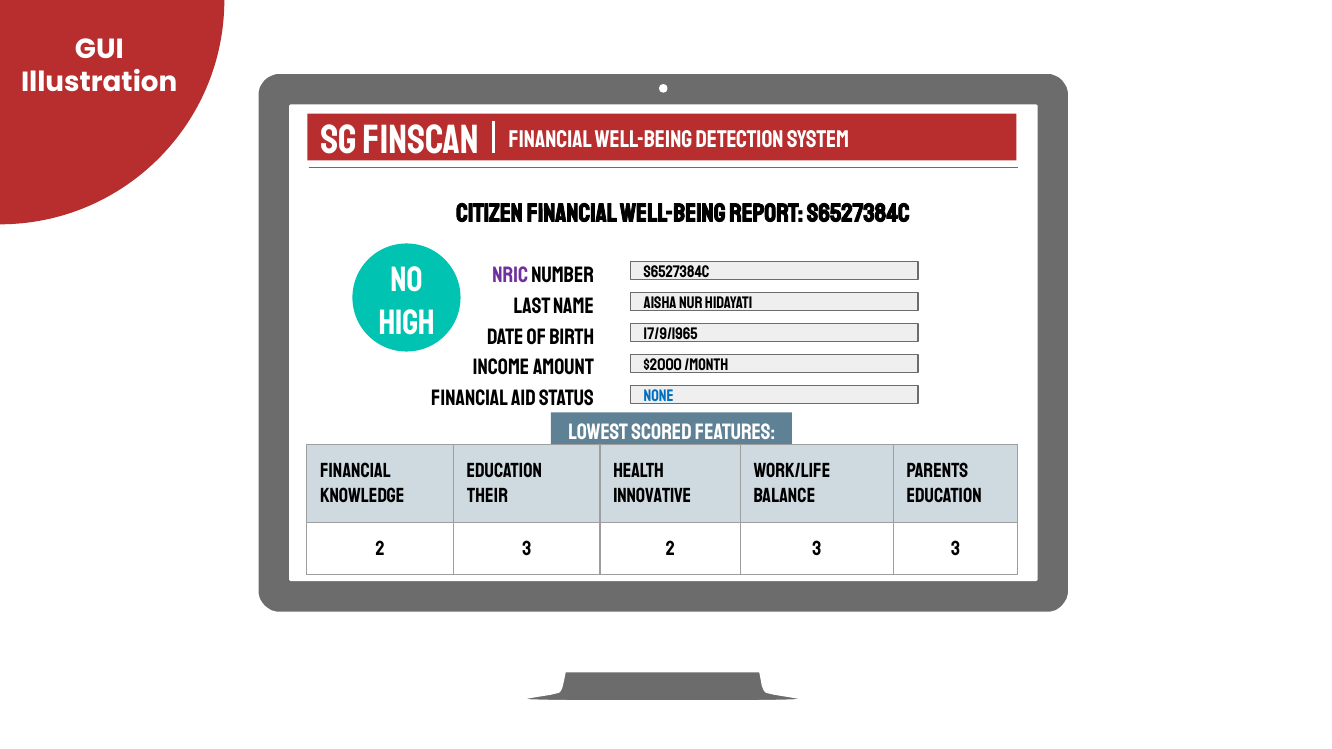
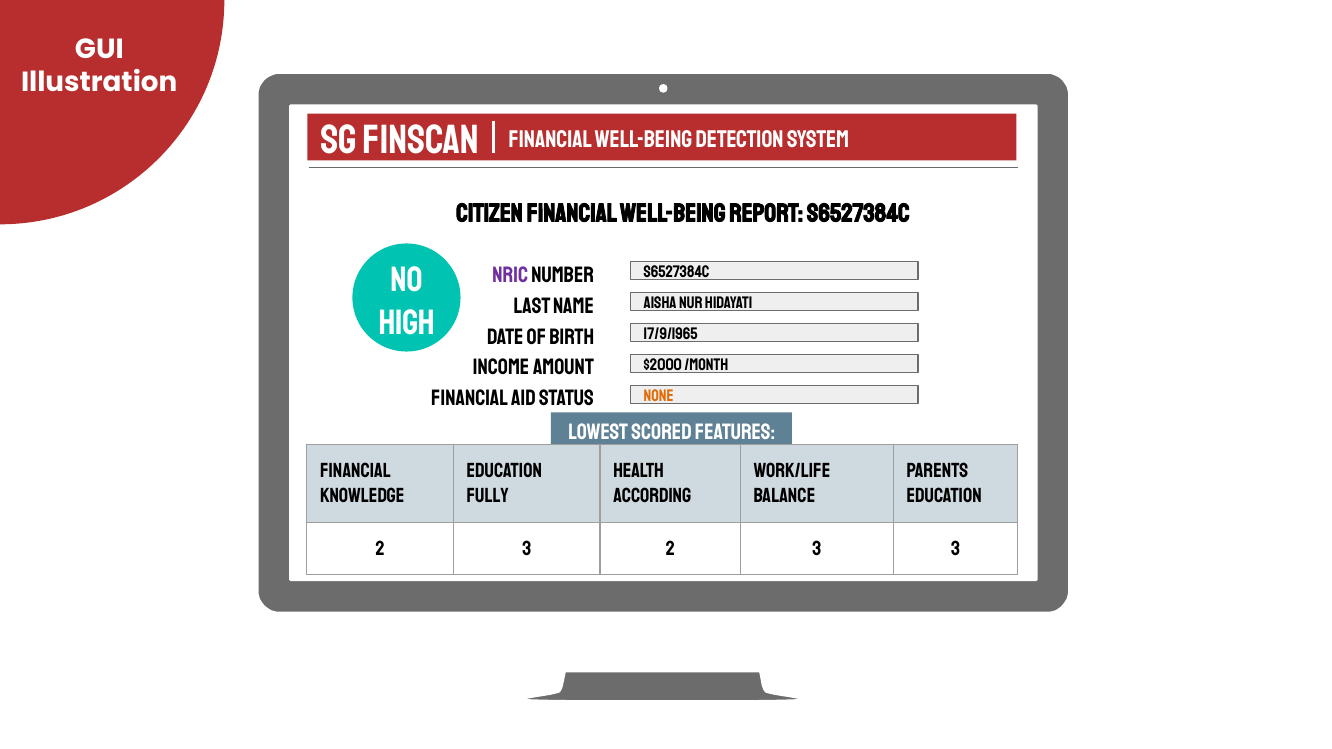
none colour: blue -> orange
their: their -> fully
innovative: innovative -> according
